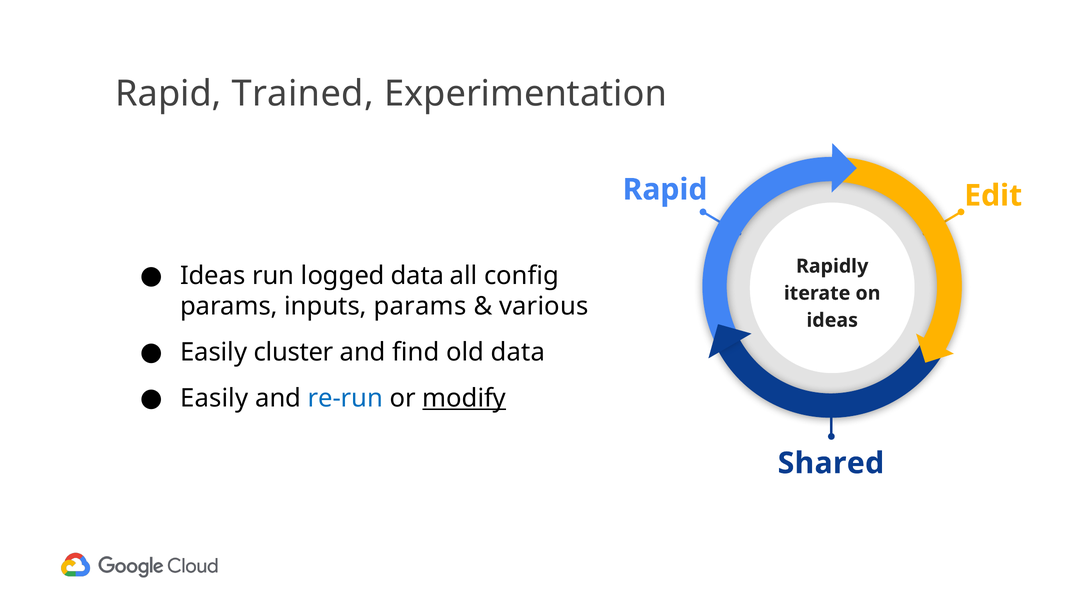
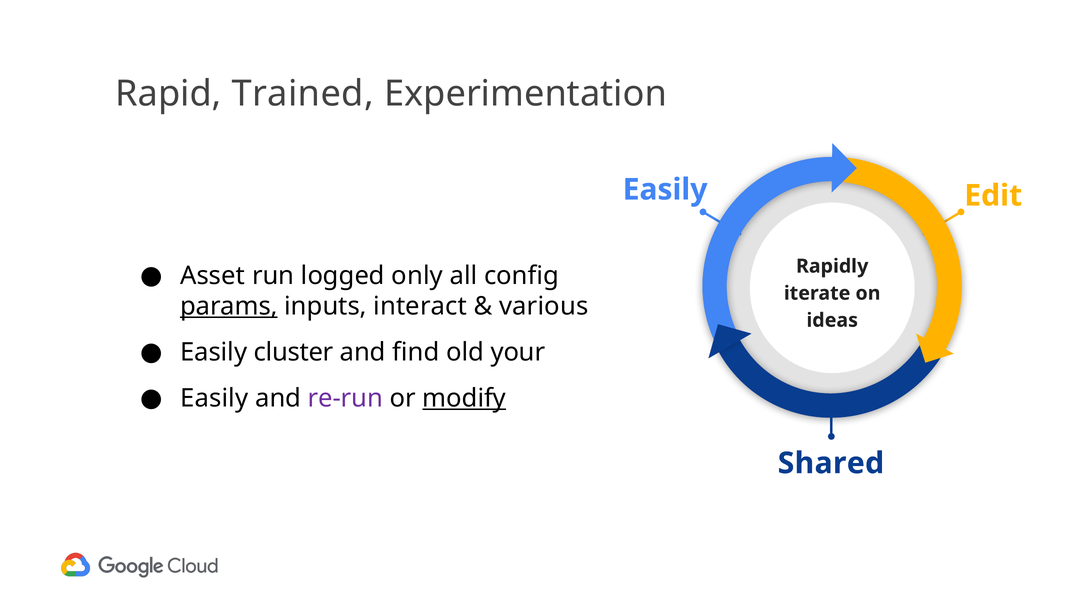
Rapid at (665, 190): Rapid -> Easily
Ideas at (213, 276): Ideas -> Asset
logged data: data -> only
params at (229, 307) underline: none -> present
inputs params: params -> interact
old data: data -> your
re-run colour: blue -> purple
